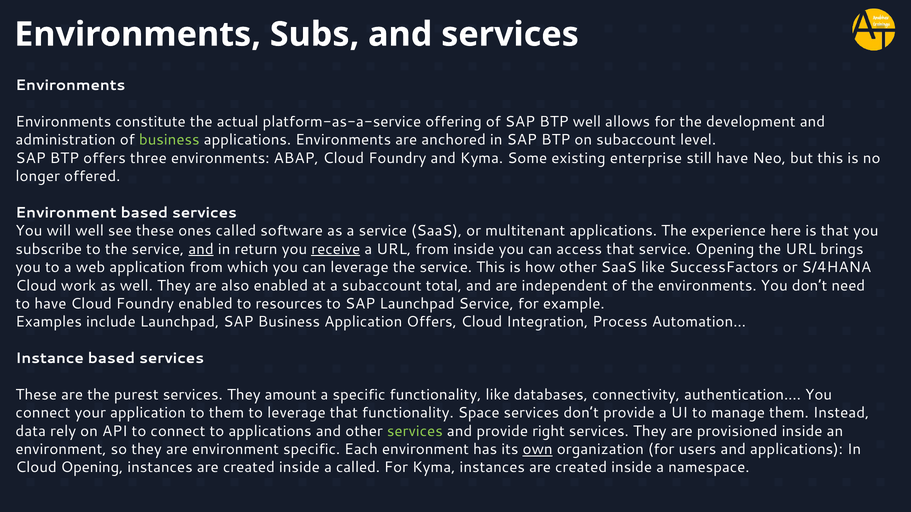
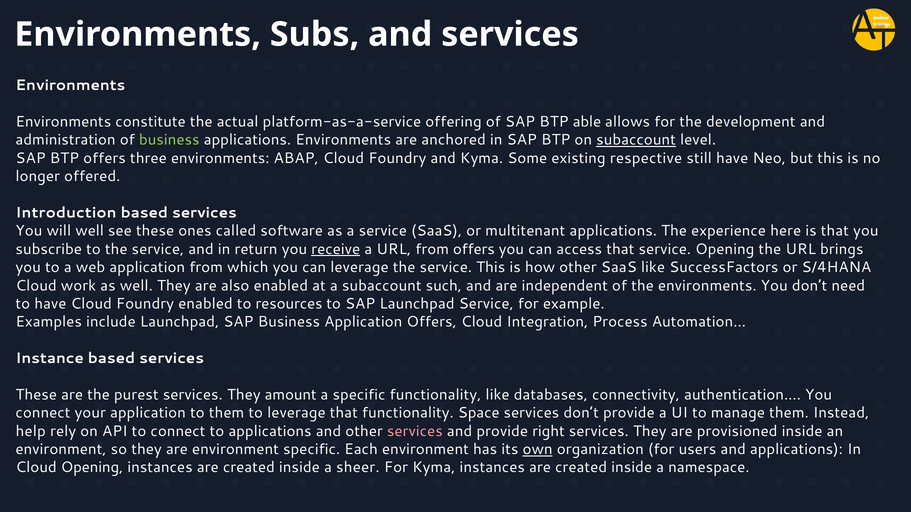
BTP well: well -> able
subaccount at (636, 140) underline: none -> present
enterprise: enterprise -> respective
Environment at (66, 213): Environment -> Introduction
and at (201, 249) underline: present -> none
from inside: inside -> offers
total: total -> such
data: data -> help
services at (415, 432) colour: light green -> pink
a called: called -> sheer
